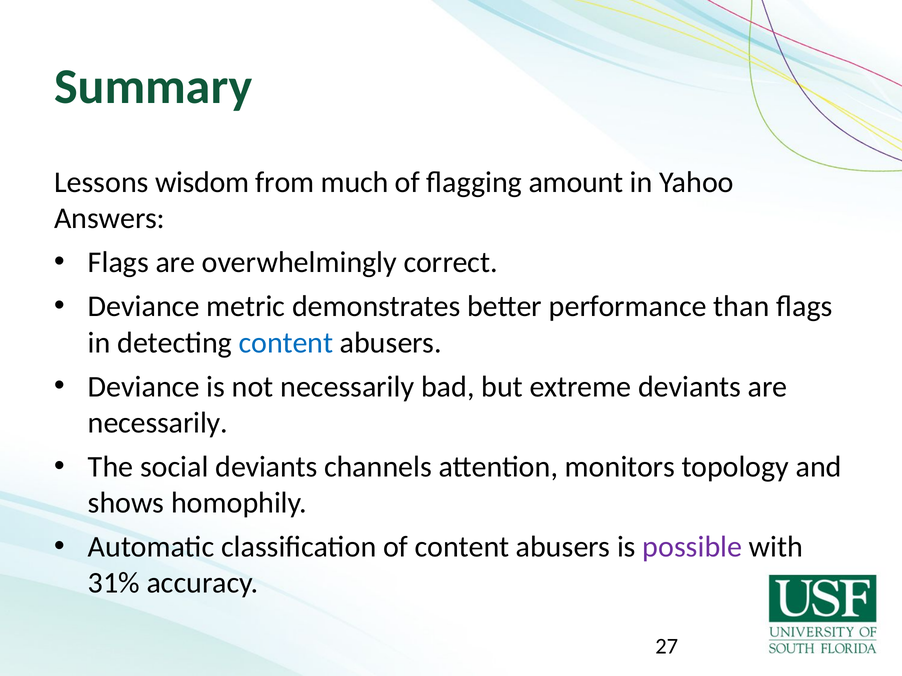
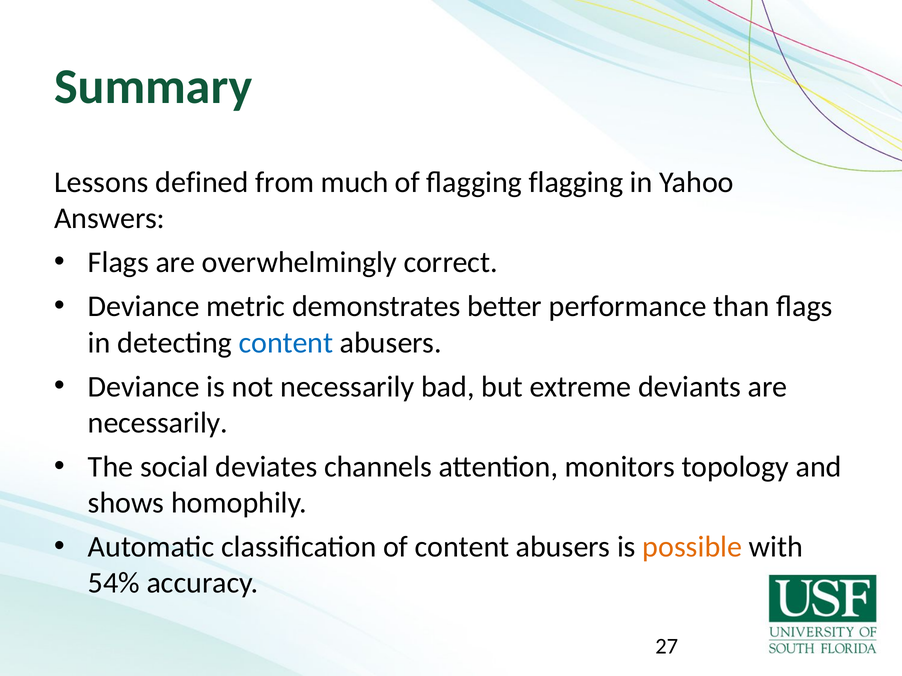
wisdom: wisdom -> defined
flagging amount: amount -> flagging
social deviants: deviants -> deviates
possible colour: purple -> orange
31%: 31% -> 54%
